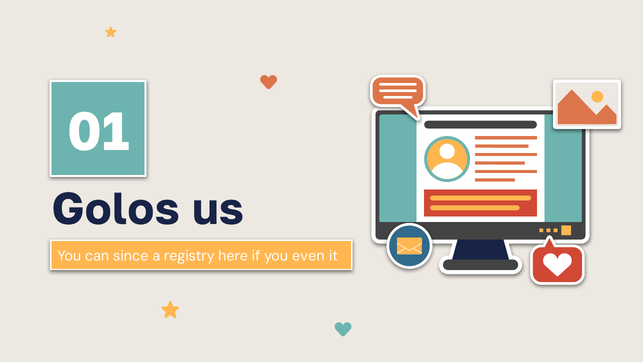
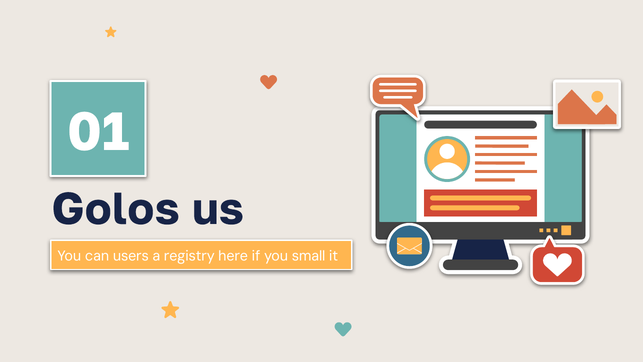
since: since -> users
even: even -> small
